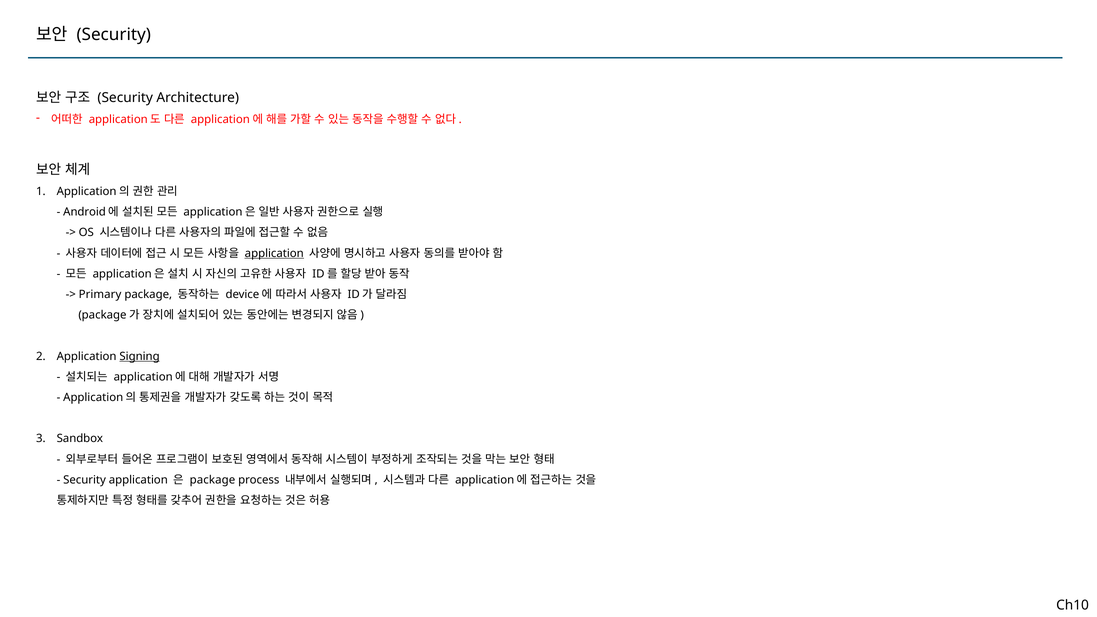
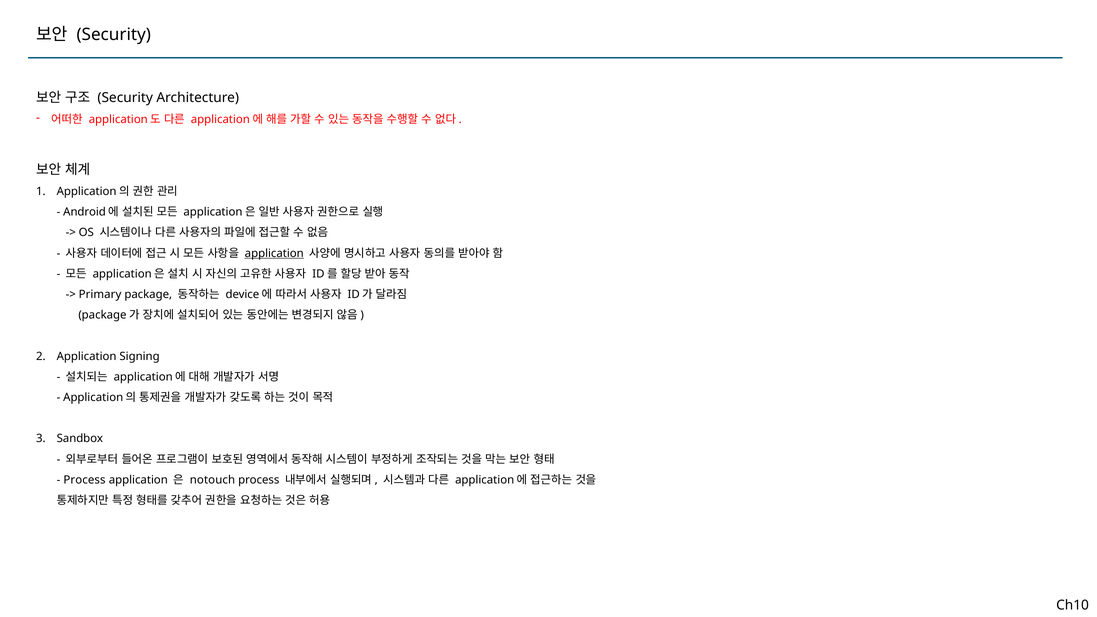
Signing underline: present -> none
Security at (85, 480): Security -> Process
package at (212, 480): package -> notouch
